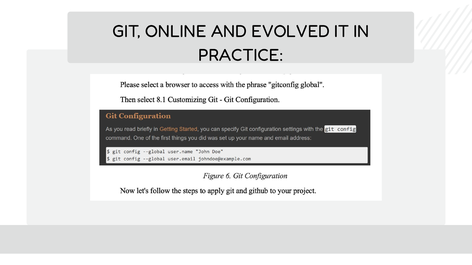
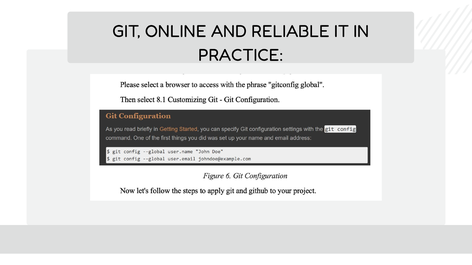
EVOLVED: EVOLVED -> RELIABLE
